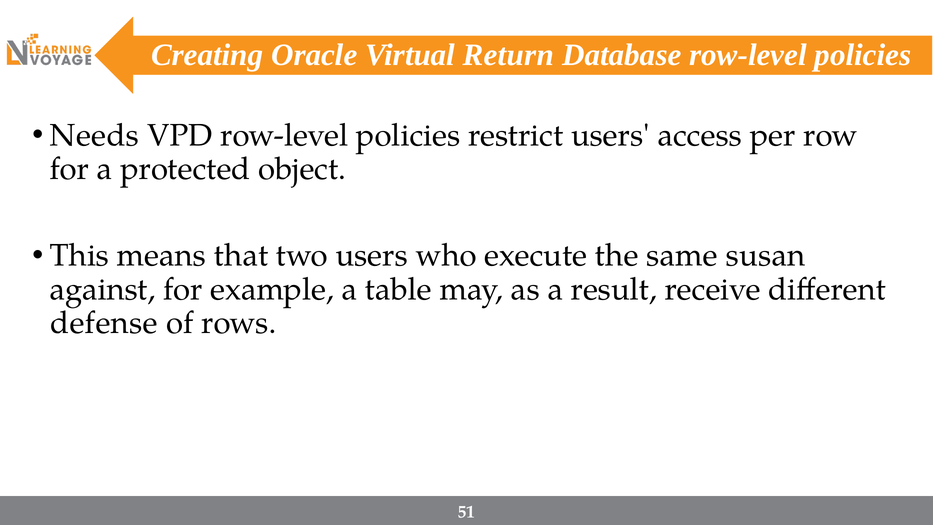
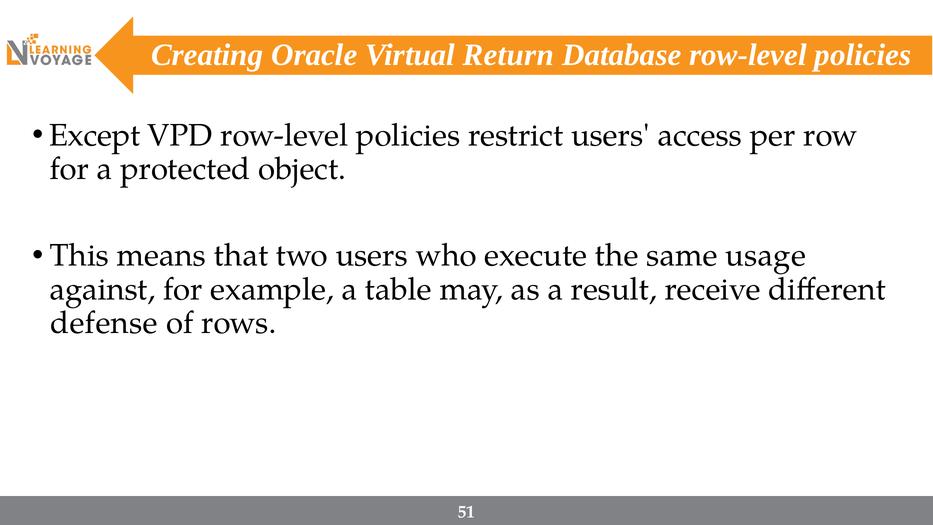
Needs: Needs -> Except
susan: susan -> usage
